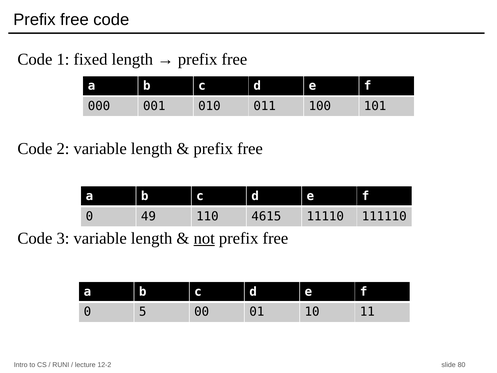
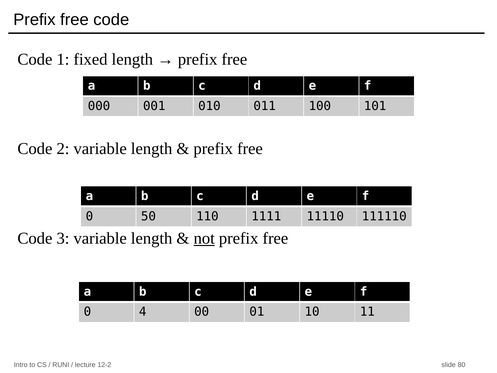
49: 49 -> 50
4615: 4615 -> 1111
5: 5 -> 4
